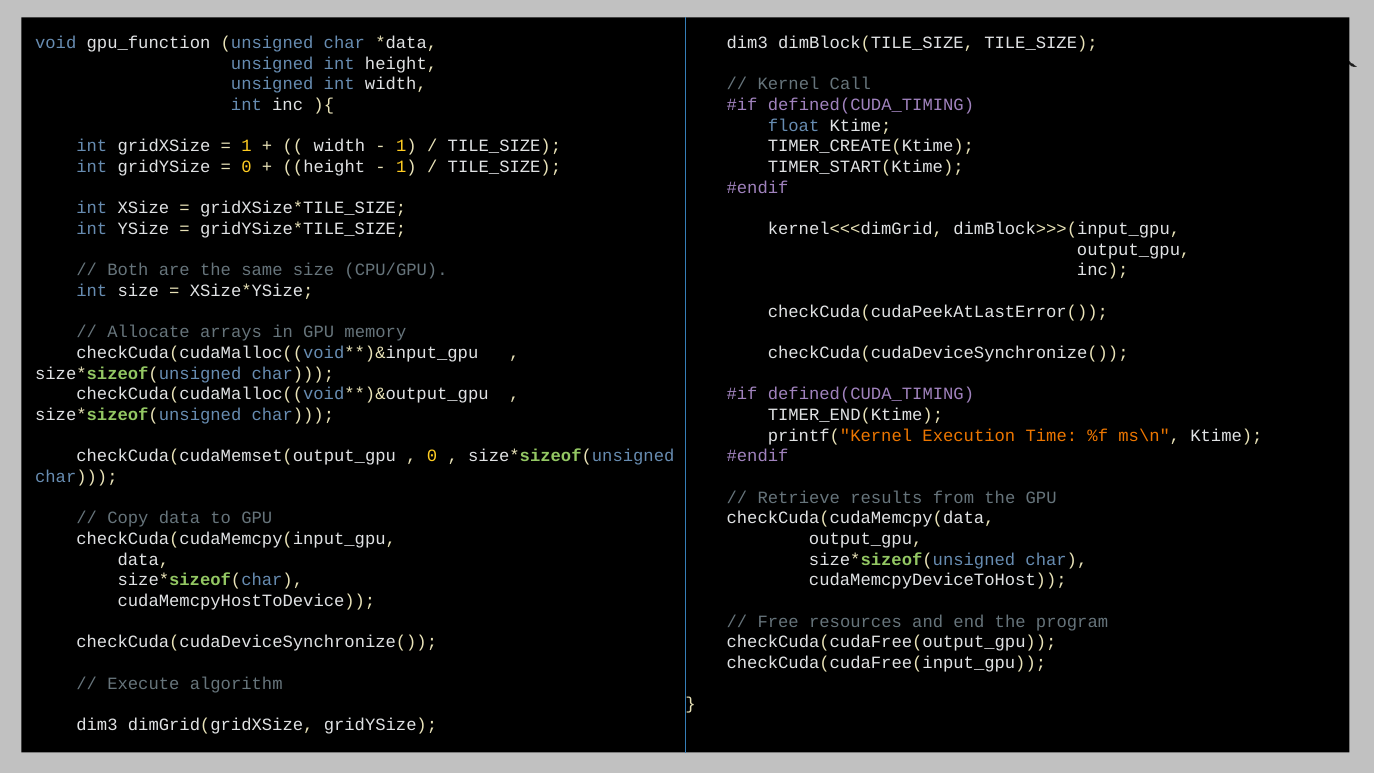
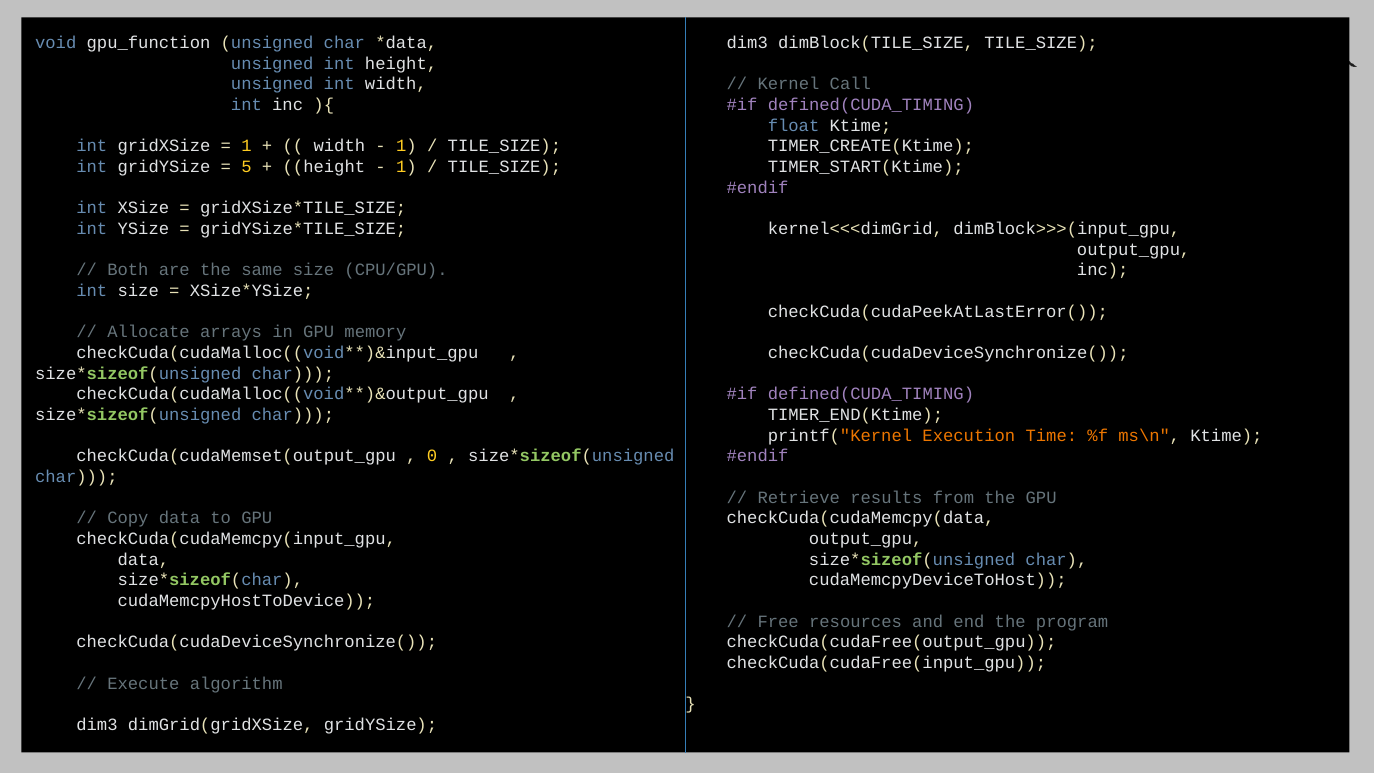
0 at (246, 167): 0 -> 5
